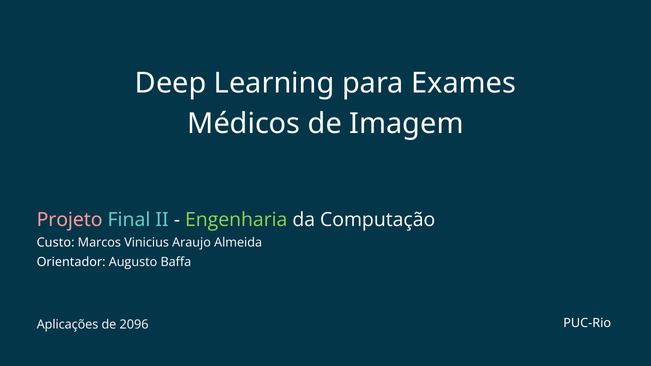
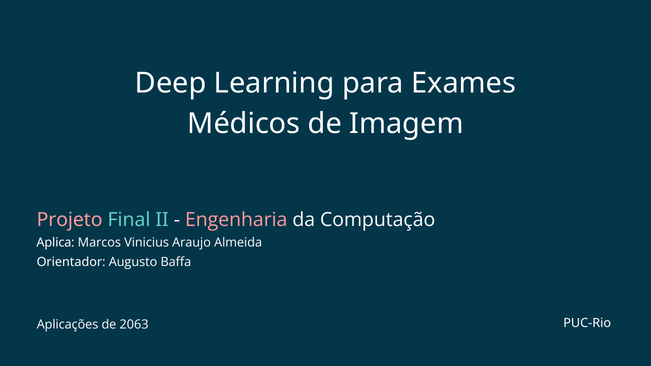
Engenharia colour: light green -> pink
Custo: Custo -> Aplica
2096: 2096 -> 2063
